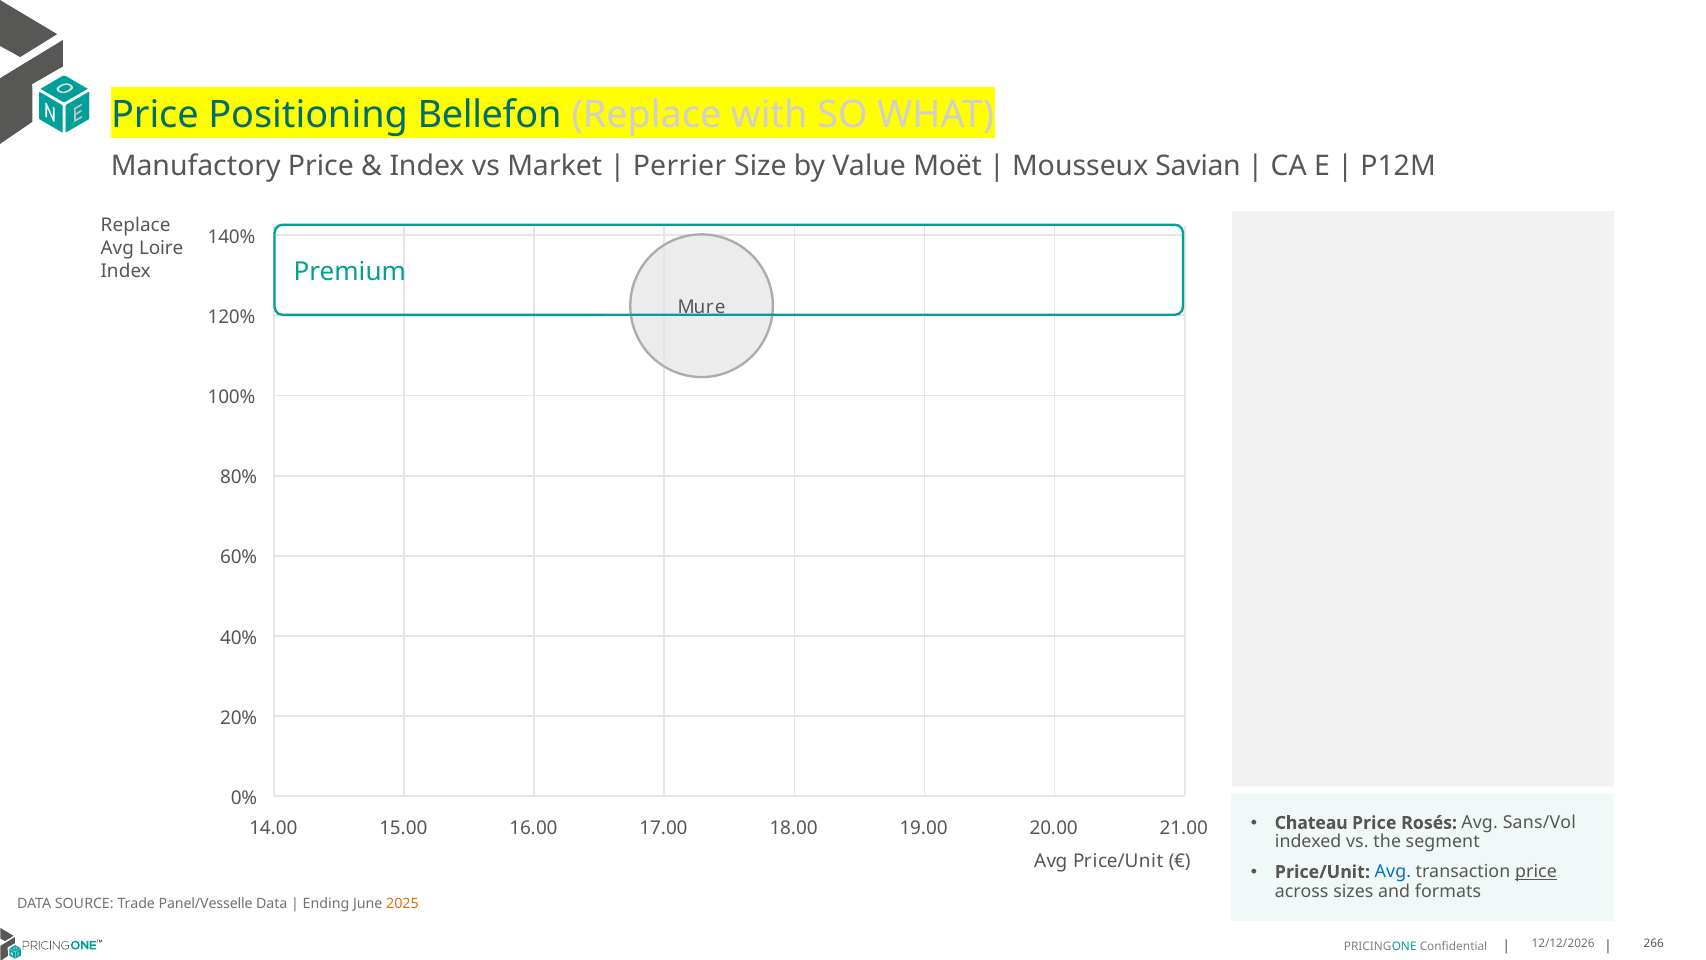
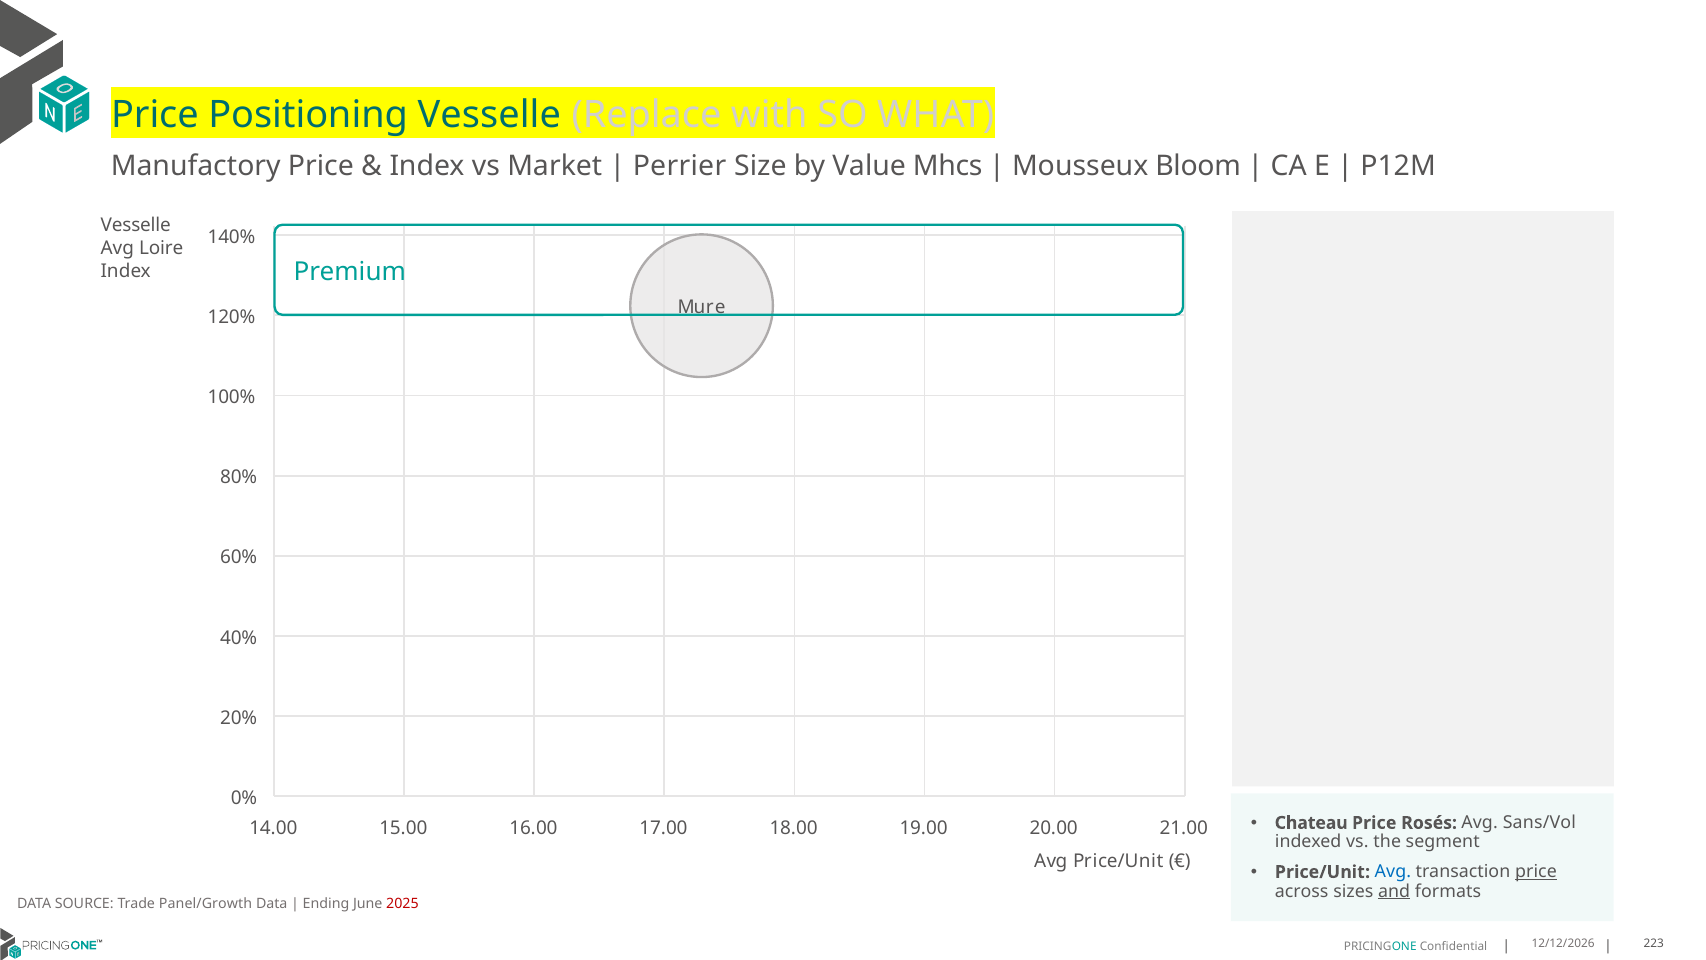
Positioning Bellefon: Bellefon -> Vesselle
Moët: Moët -> Mhcs
Savian: Savian -> Bloom
Replace at (136, 226): Replace -> Vesselle
and underline: none -> present
Panel/Vesselle: Panel/Vesselle -> Panel/Growth
2025 colour: orange -> red
266: 266 -> 223
